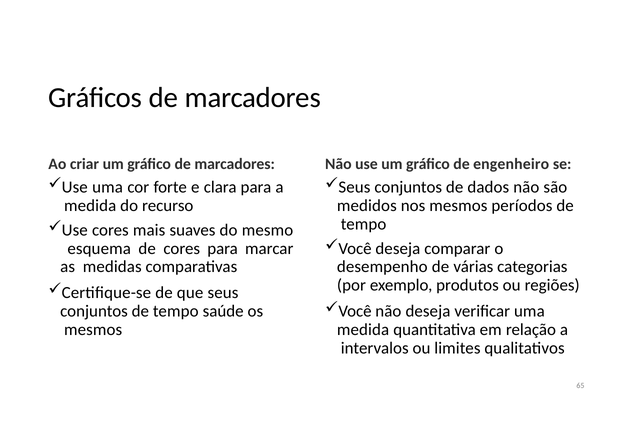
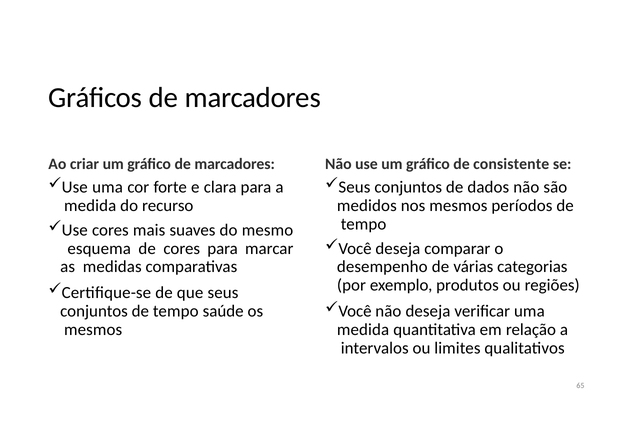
engenheiro: engenheiro -> consistente
